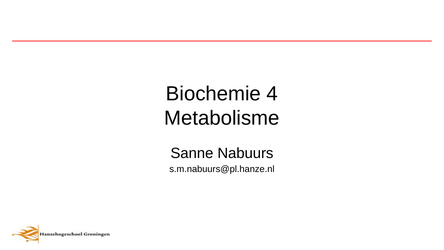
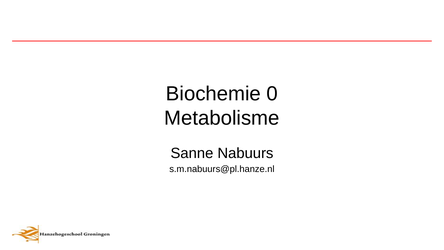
4: 4 -> 0
